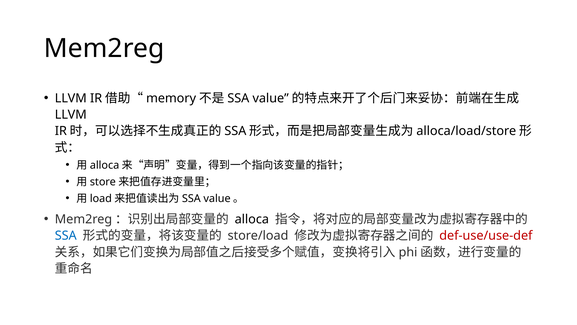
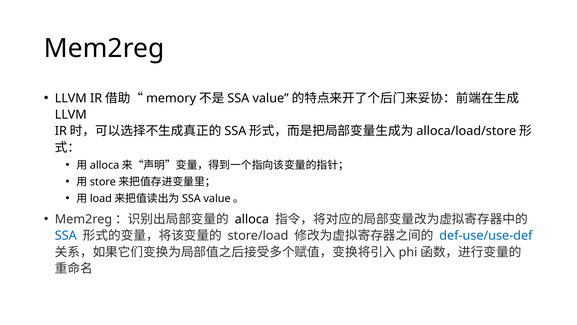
def-use/use-def colour: red -> blue
